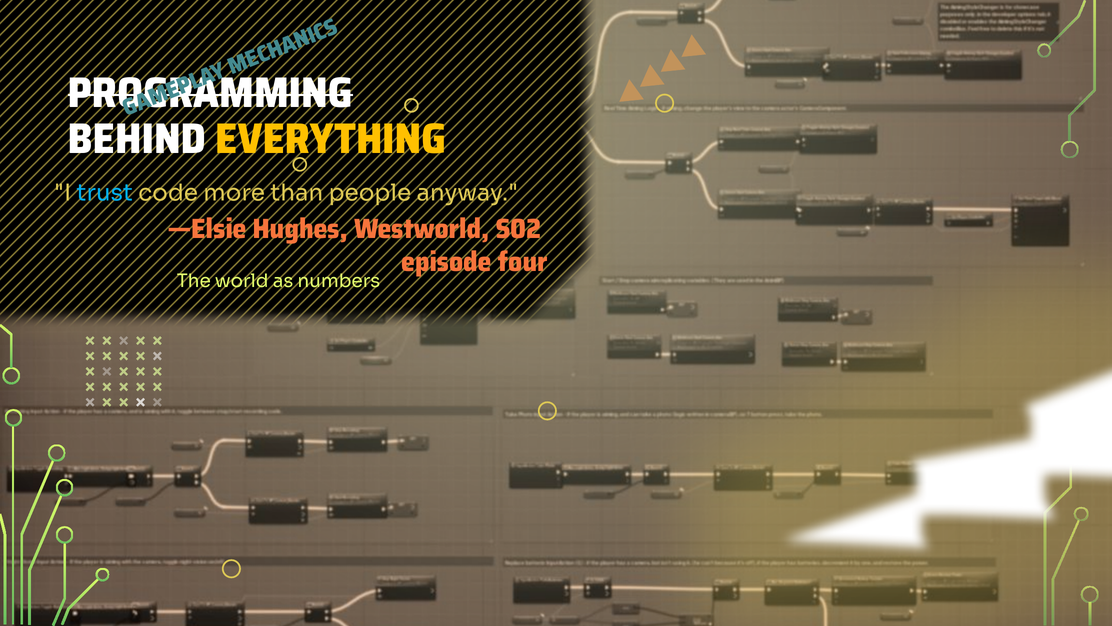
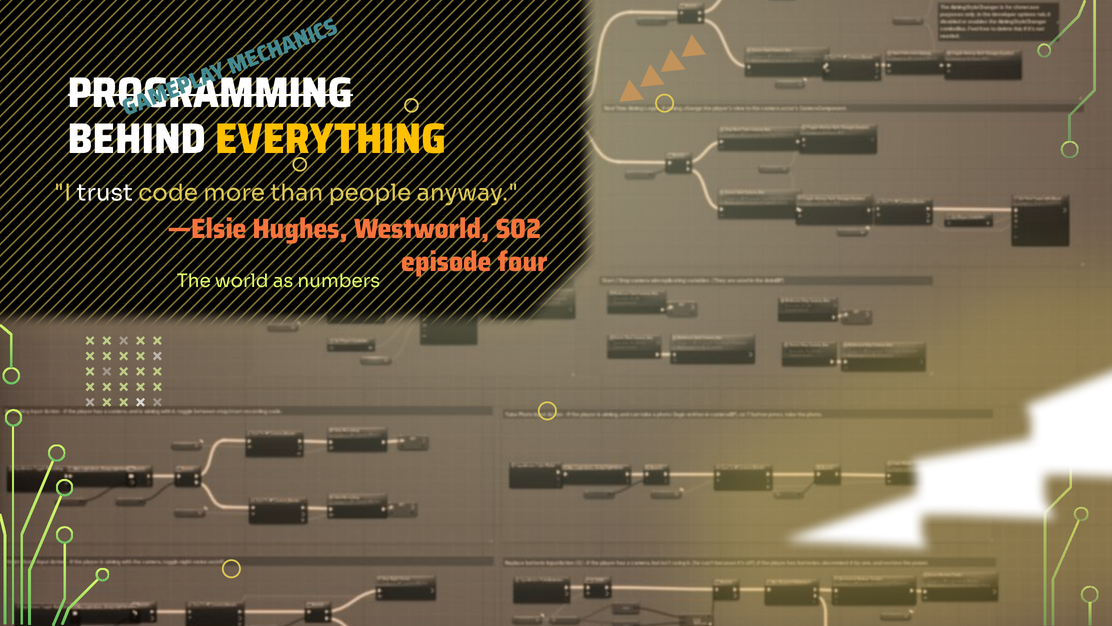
trust colour: light blue -> white
